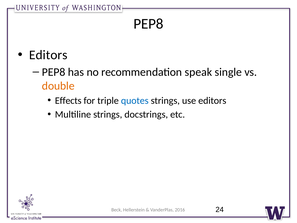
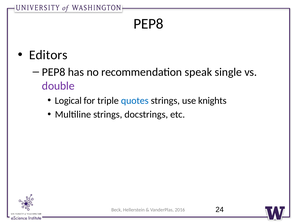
double colour: orange -> purple
Effects: Effects -> Logical
use editors: editors -> knights
